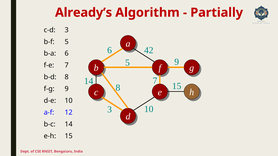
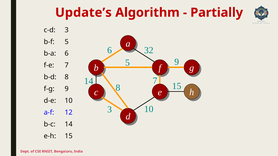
Already’s: Already’s -> Update’s
42: 42 -> 32
